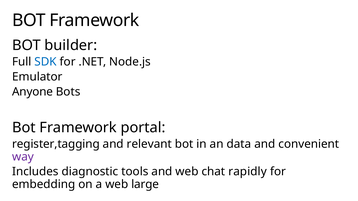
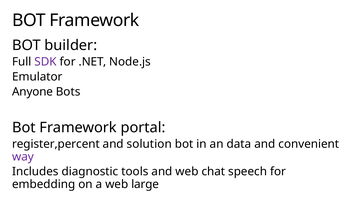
SDK colour: blue -> purple
register,tagging: register,tagging -> register,percent
relevant: relevant -> solution
rapidly: rapidly -> speech
